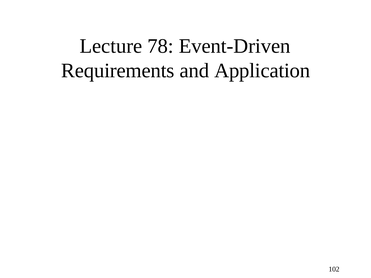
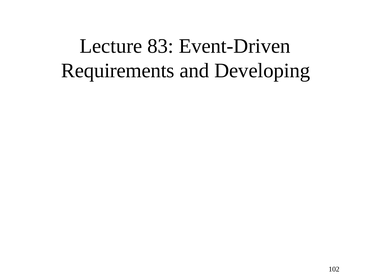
78: 78 -> 83
Application: Application -> Developing
